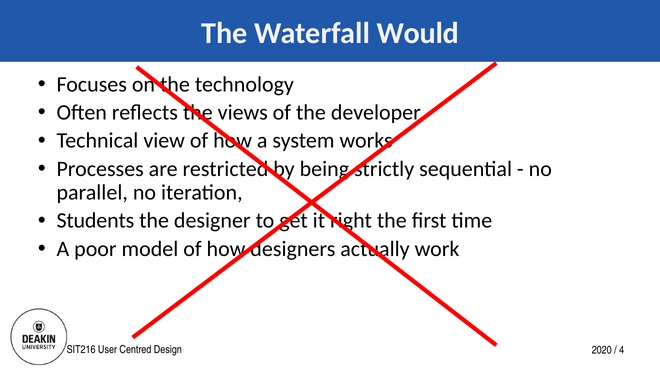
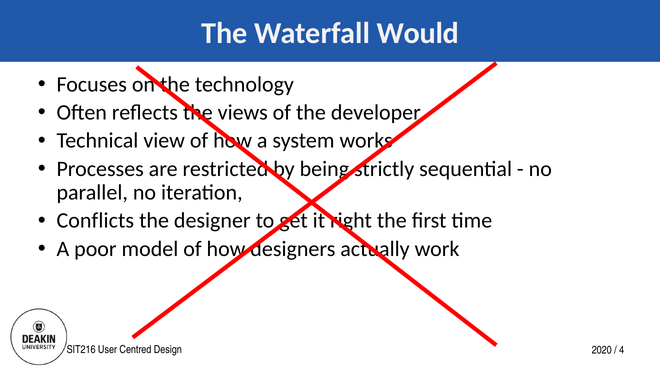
Students: Students -> Conflicts
